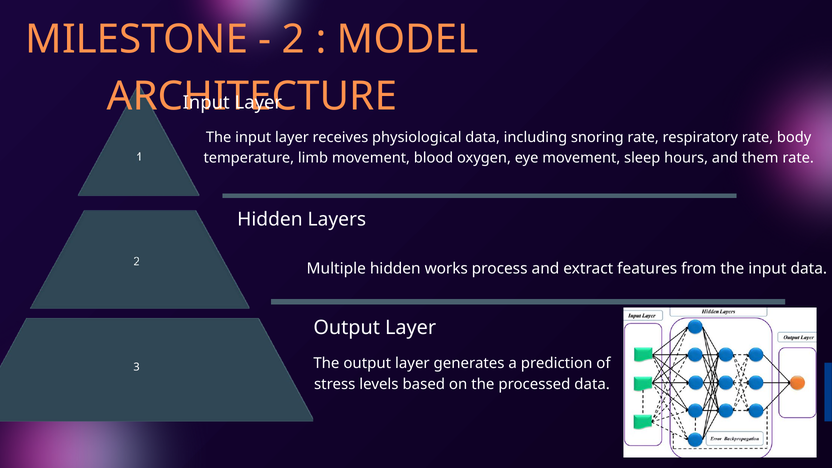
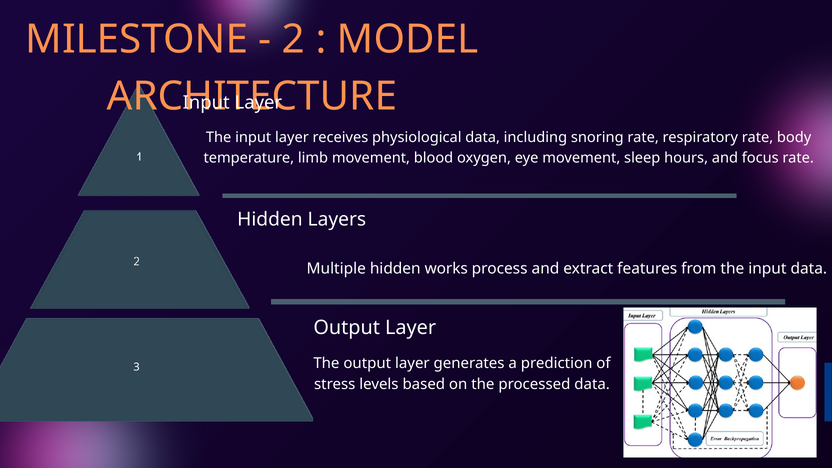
them: them -> focus
